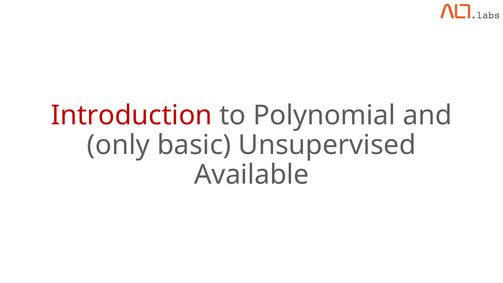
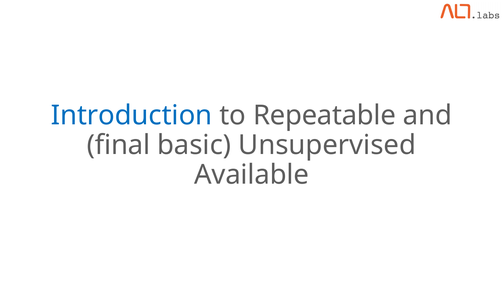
Introduction colour: red -> blue
Polynomial: Polynomial -> Repeatable
only: only -> final
